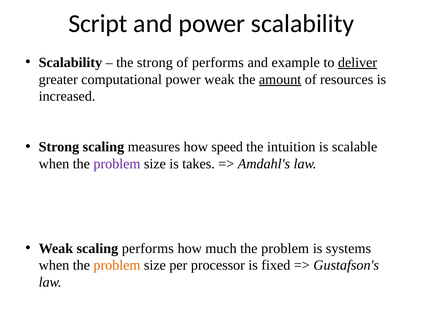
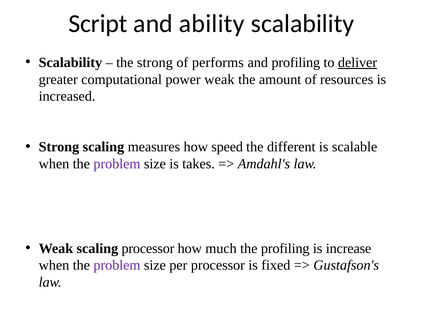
and power: power -> ability
and example: example -> profiling
amount underline: present -> none
intuition: intuition -> different
scaling performs: performs -> processor
much the problem: problem -> profiling
systems: systems -> increase
problem at (117, 266) colour: orange -> purple
